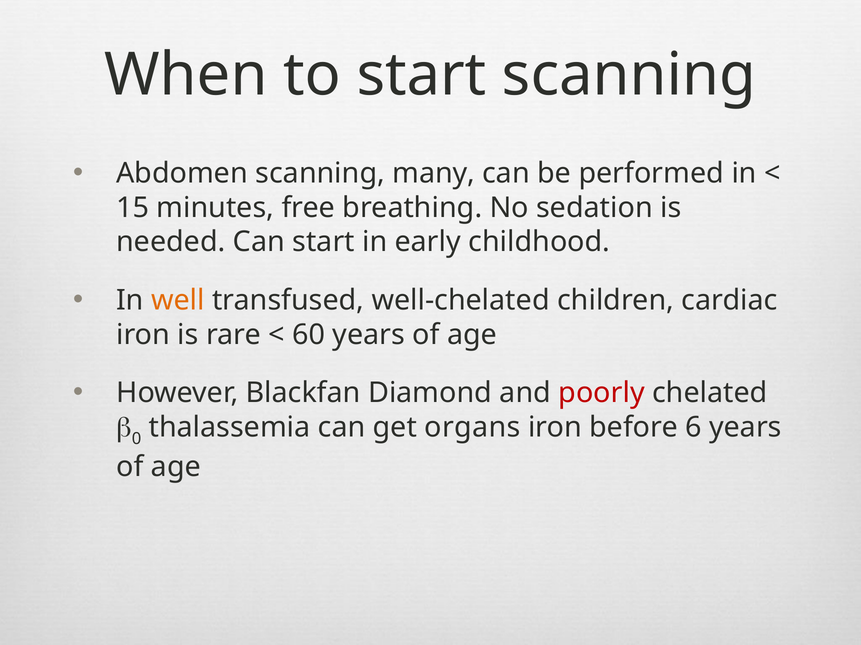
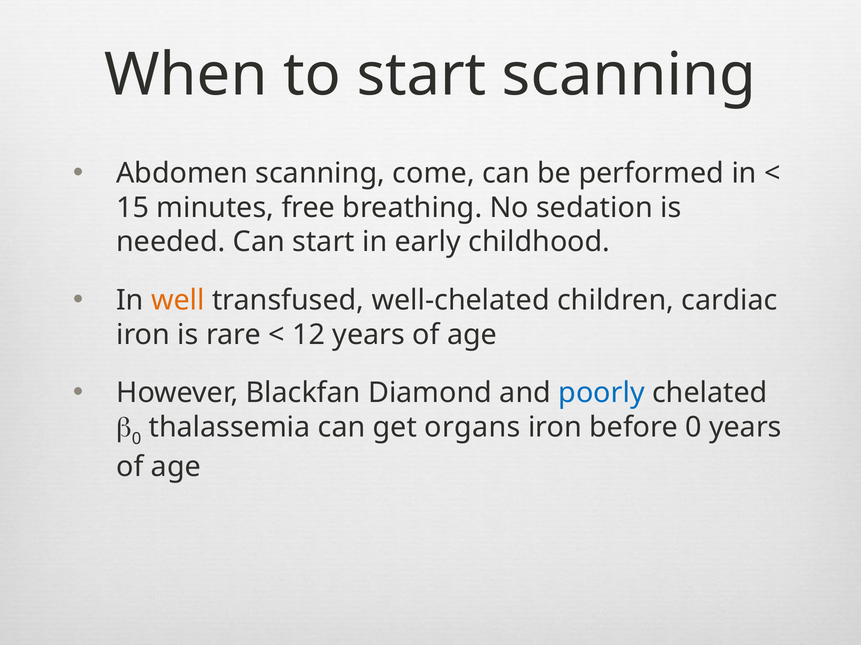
many: many -> come
60: 60 -> 12
poorly colour: red -> blue
before 6: 6 -> 0
